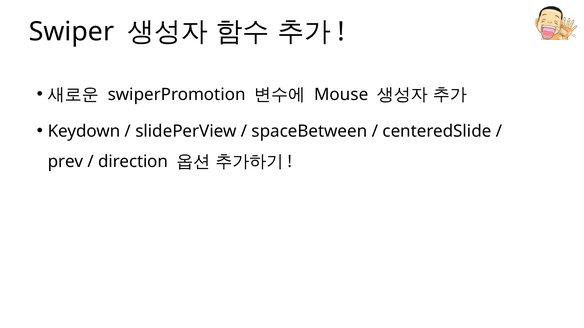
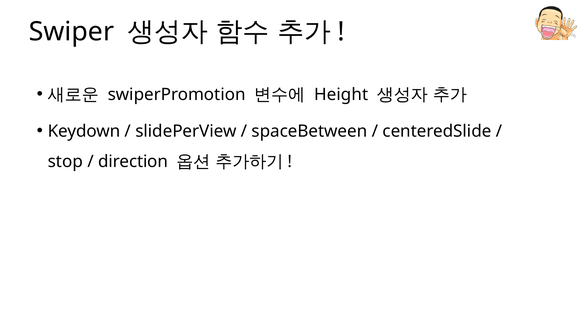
Mouse: Mouse -> Height
prev: prev -> stop
